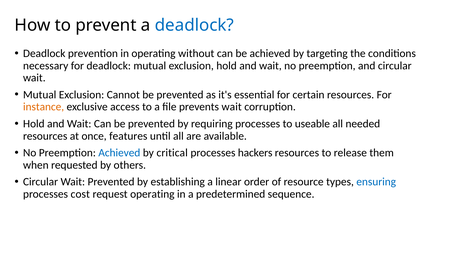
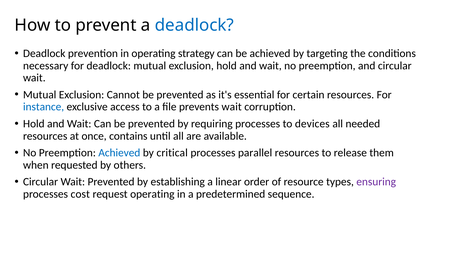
without: without -> strategy
instance colour: orange -> blue
useable: useable -> devices
features: features -> contains
hackers: hackers -> parallel
ensuring colour: blue -> purple
